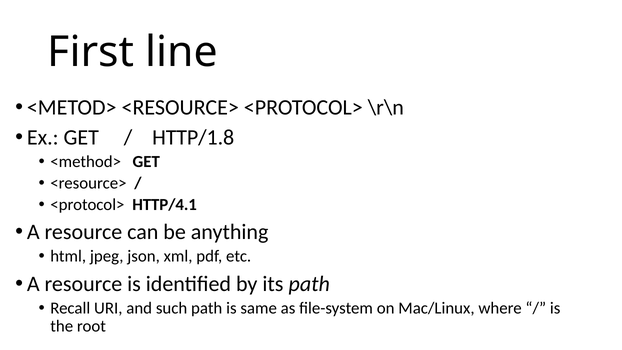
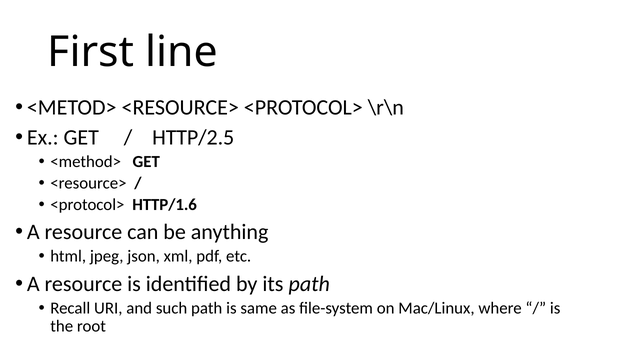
HTTP/1.8: HTTP/1.8 -> HTTP/2.5
HTTP/4.1: HTTP/4.1 -> HTTP/1.6
